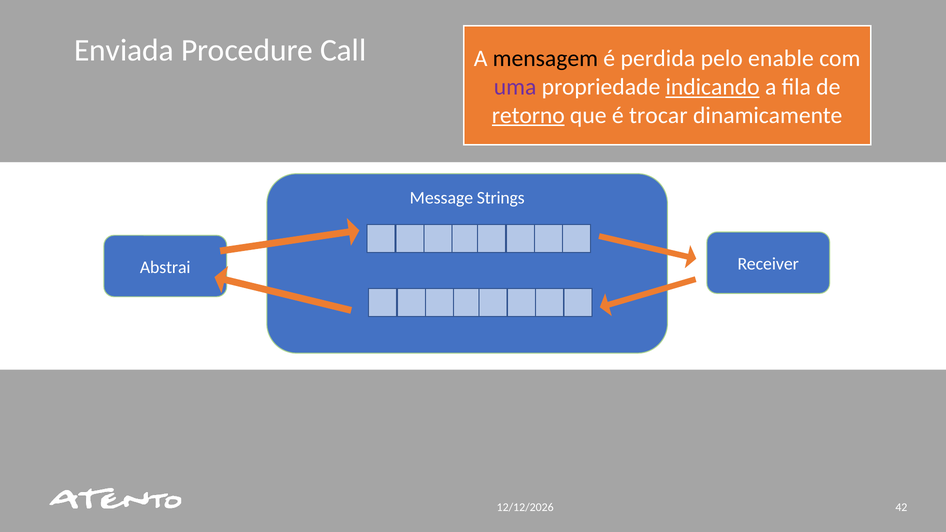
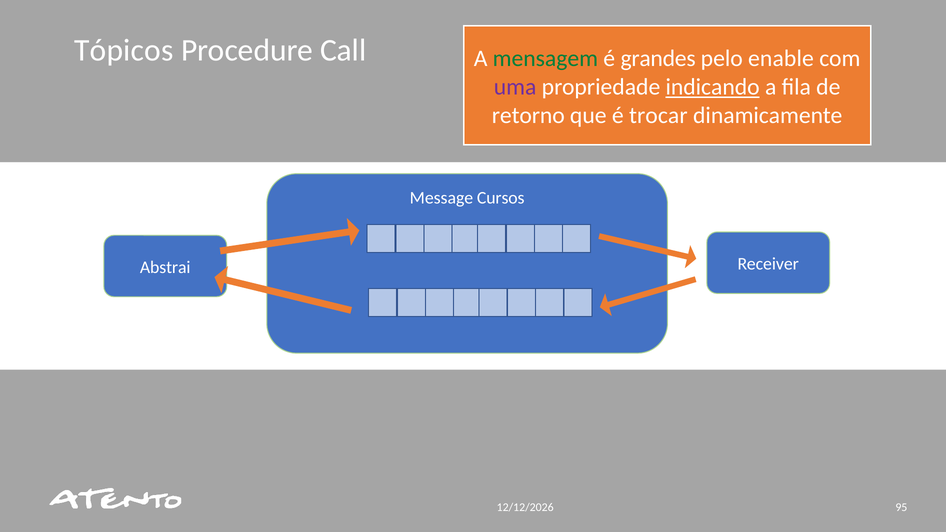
Enviada: Enviada -> Tópicos
mensagem colour: black -> green
perdida: perdida -> grandes
retorno underline: present -> none
Strings: Strings -> Cursos
42: 42 -> 95
